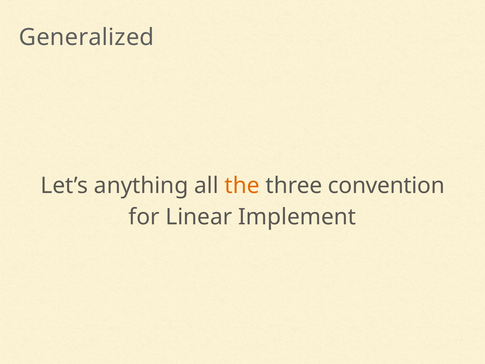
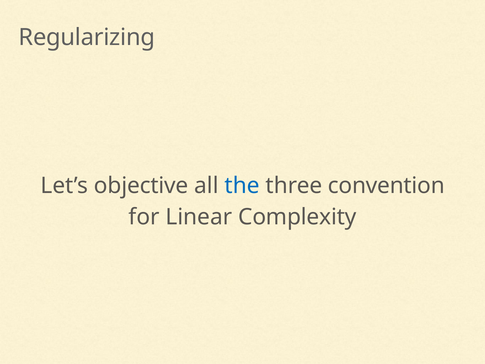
Generalized: Generalized -> Regularizing
anything: anything -> objective
the colour: orange -> blue
Implement: Implement -> Complexity
